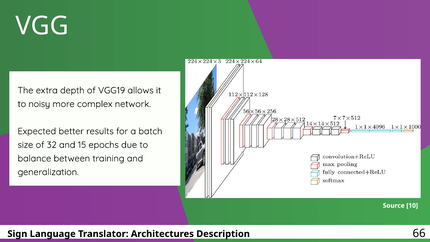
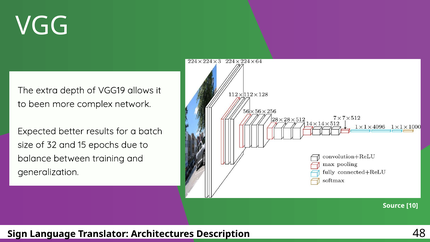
noisy: noisy -> been
66: 66 -> 48
